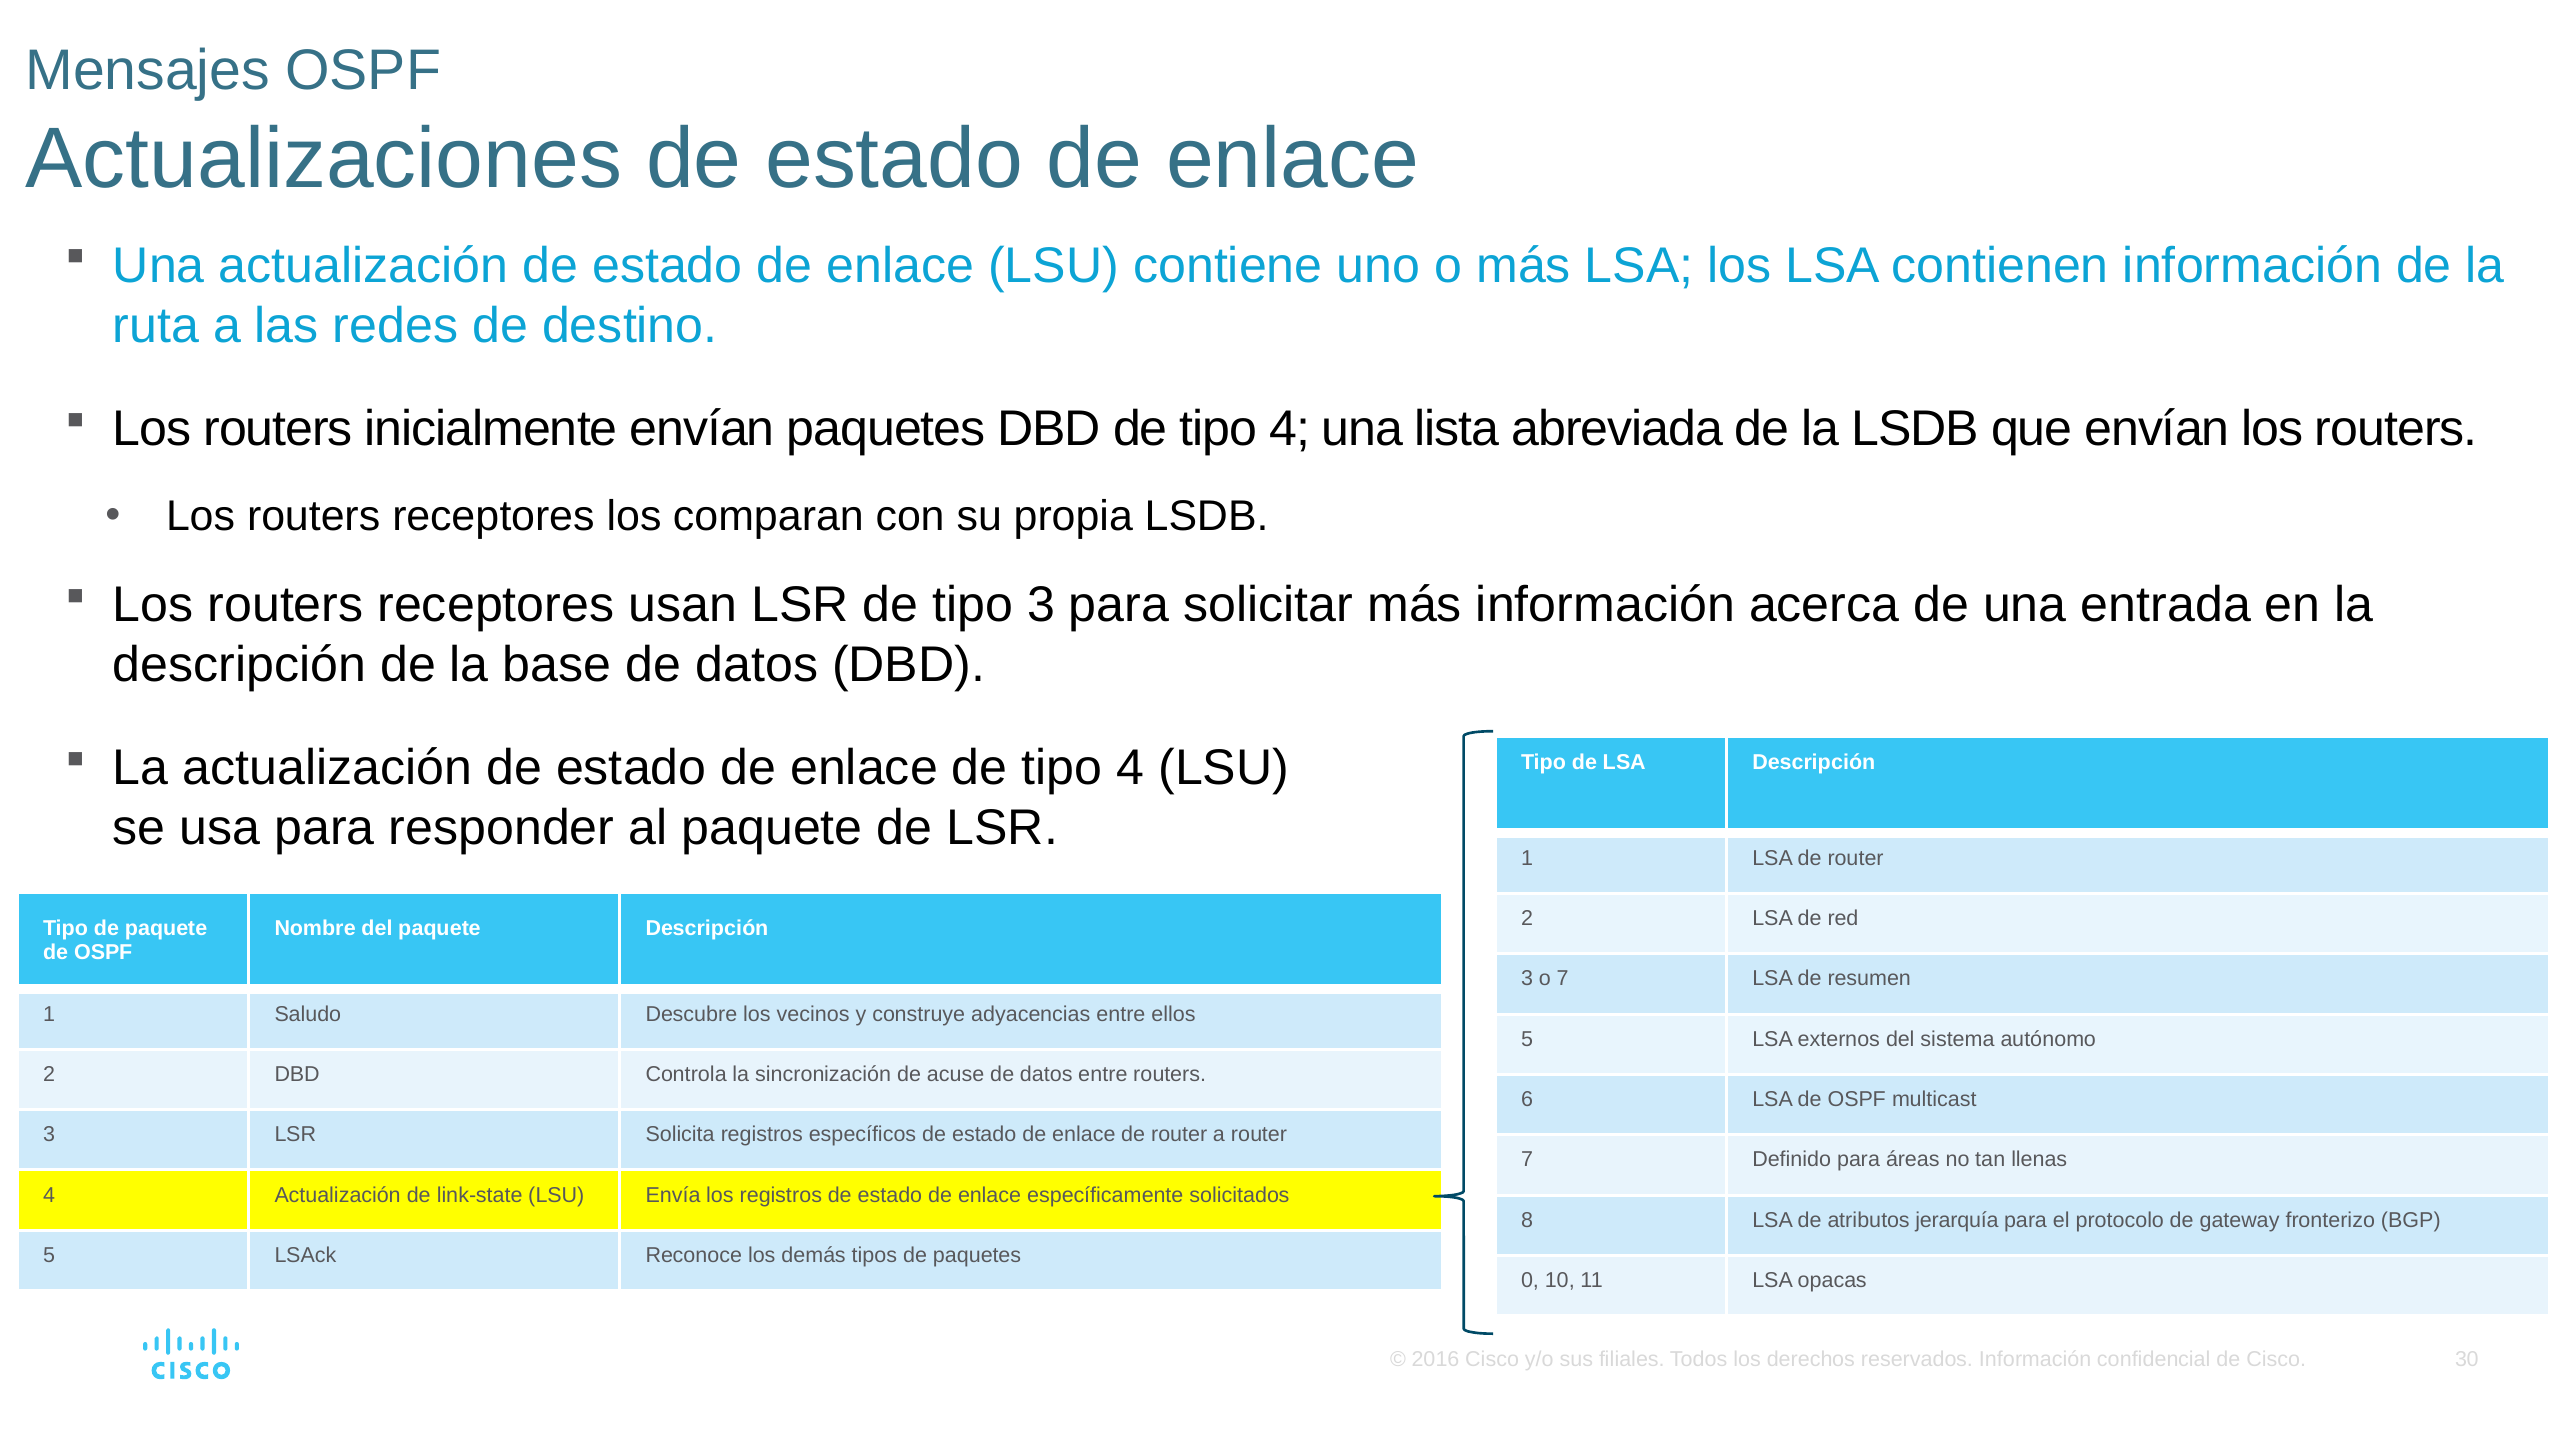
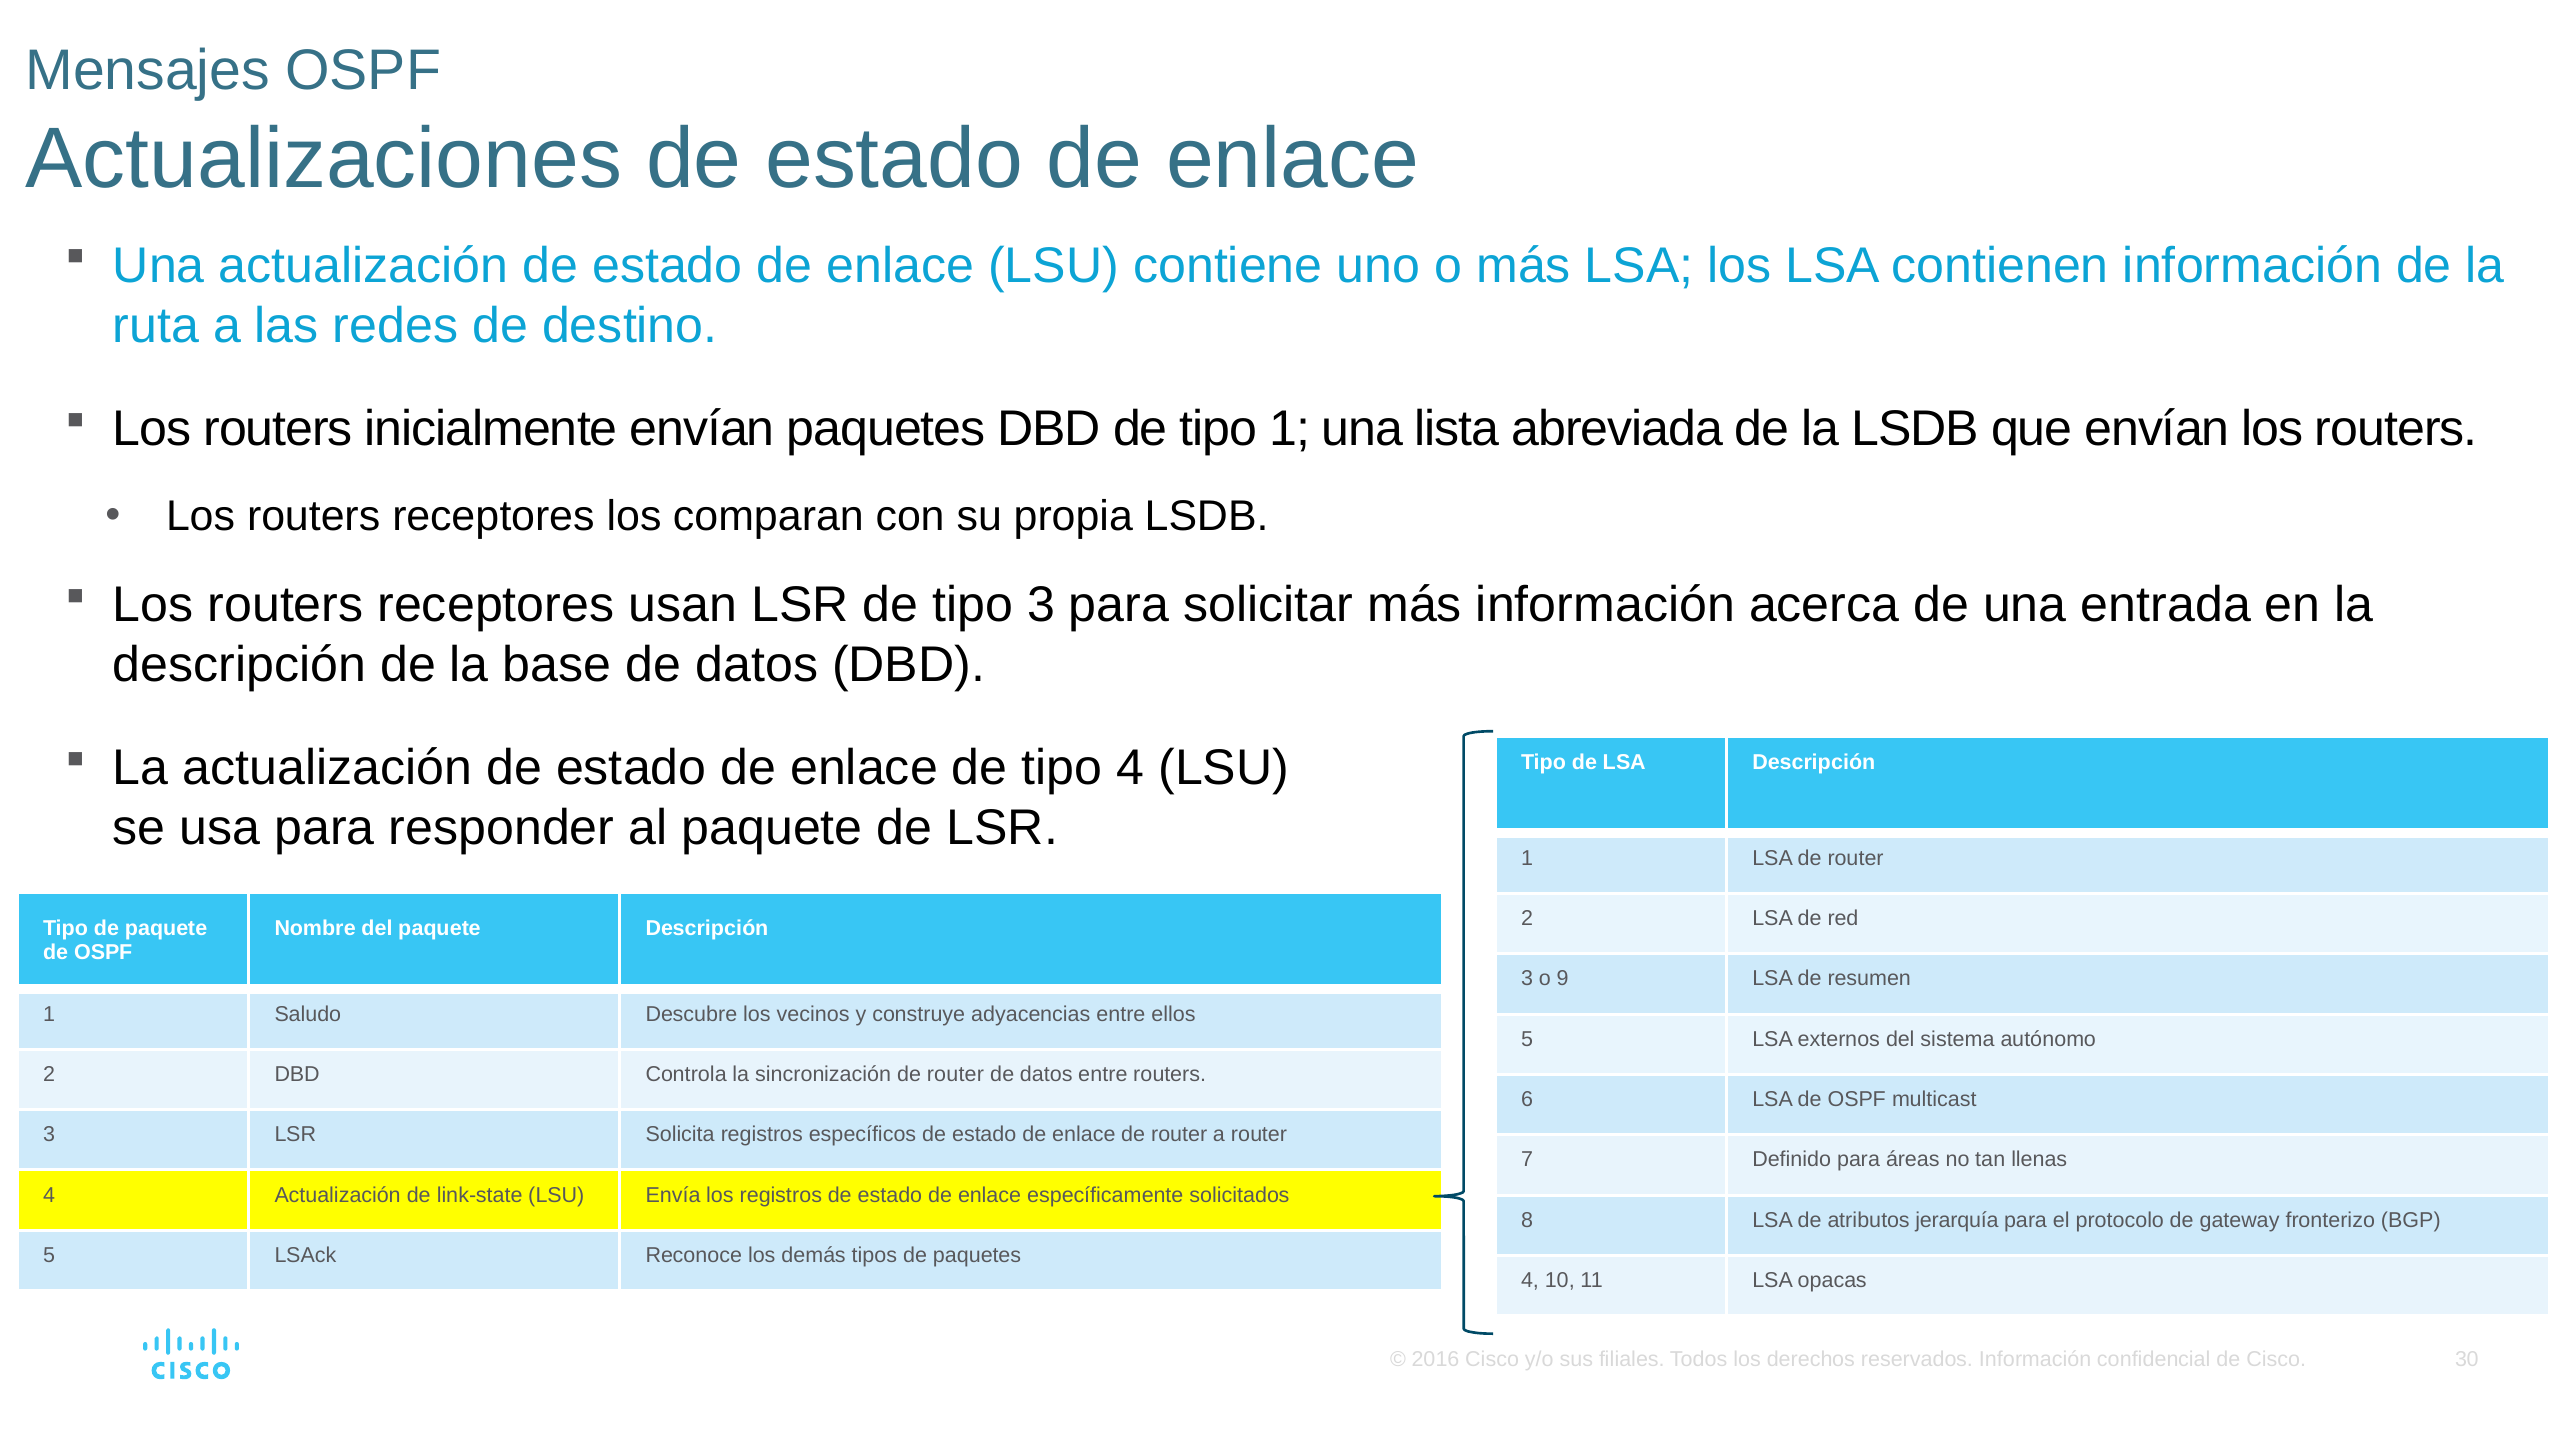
DBD de tipo 4: 4 -> 1
o 7: 7 -> 9
sincronización de acuse: acuse -> router
0 at (1530, 1281): 0 -> 4
